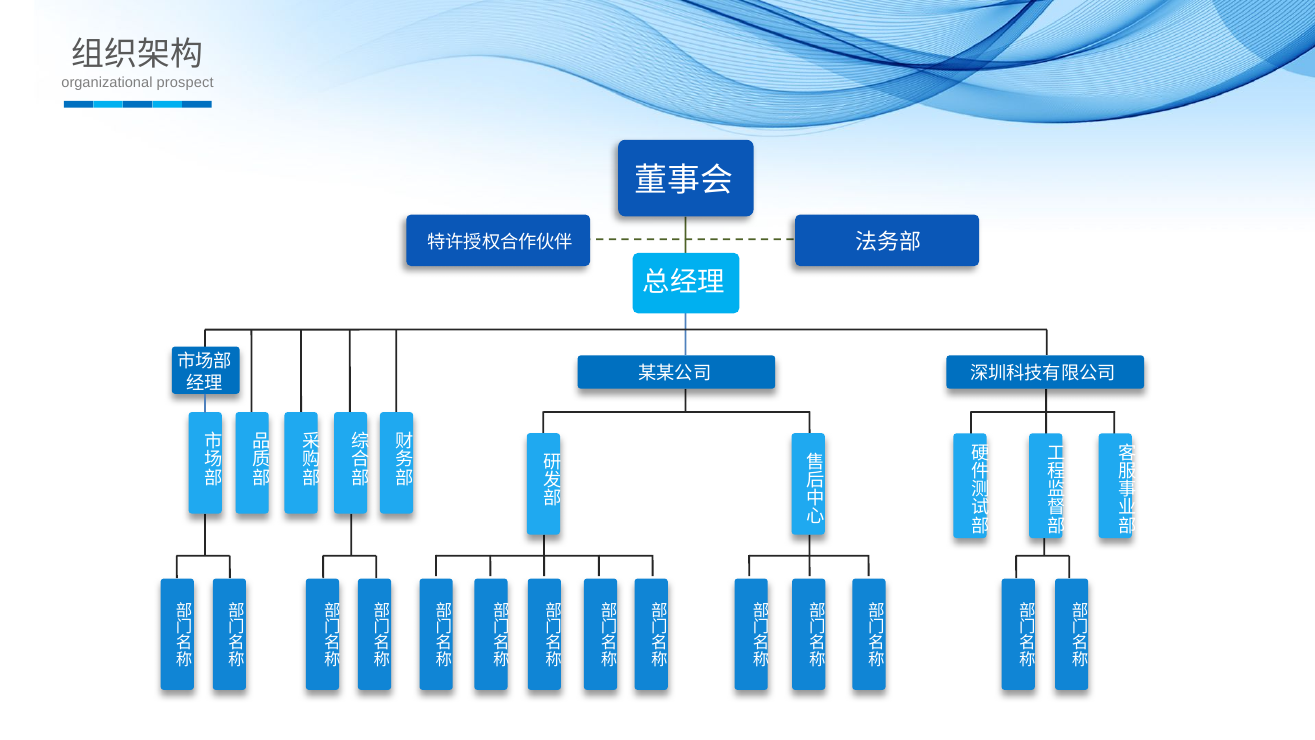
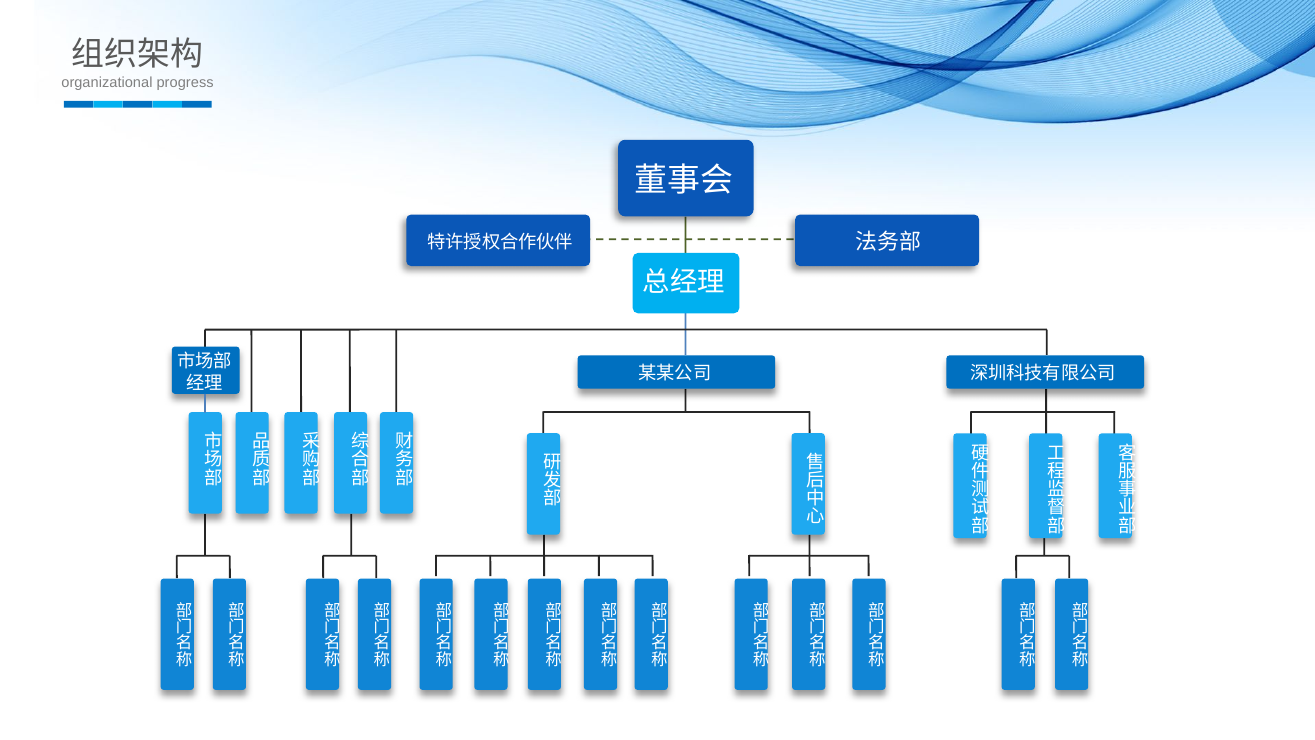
prospect: prospect -> progress
